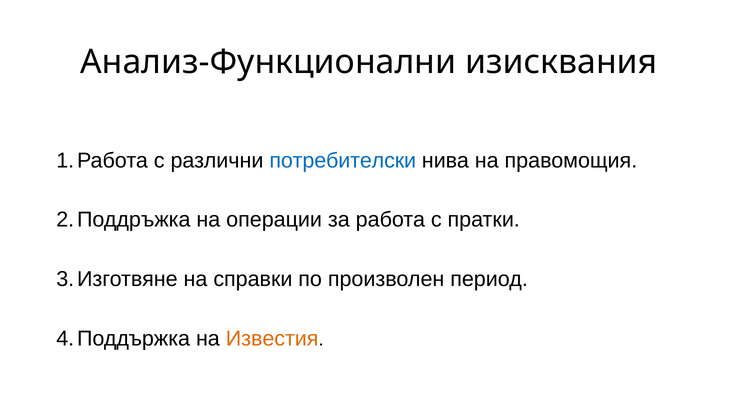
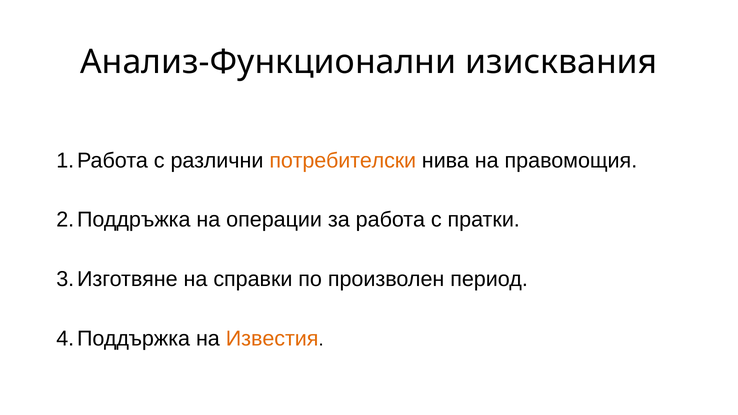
потребителски colour: blue -> orange
